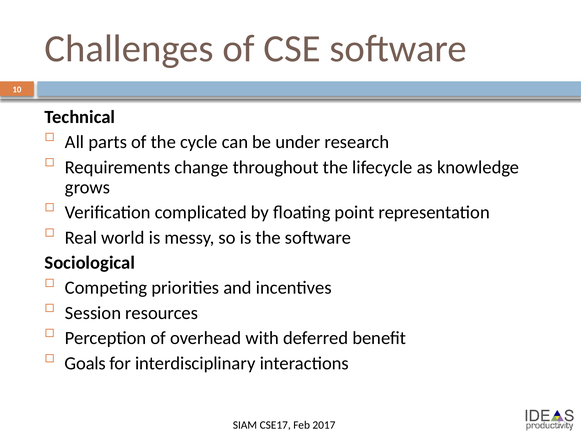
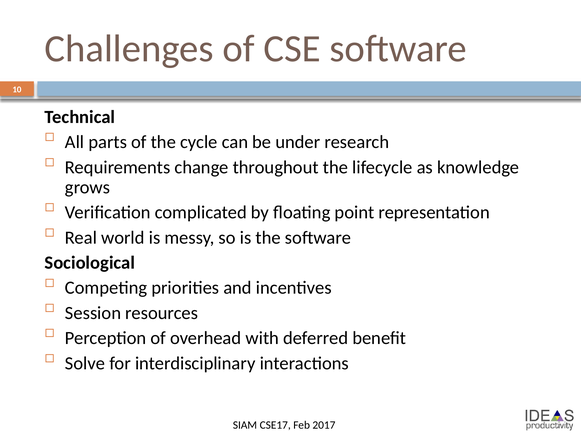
Goals: Goals -> Solve
